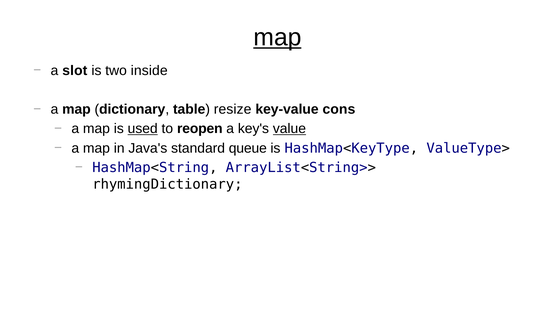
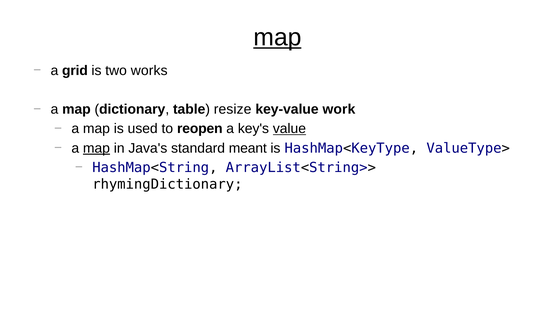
slot: slot -> grid
inside: inside -> works
cons: cons -> work
used underline: present -> none
map at (96, 148) underline: none -> present
queue: queue -> meant
